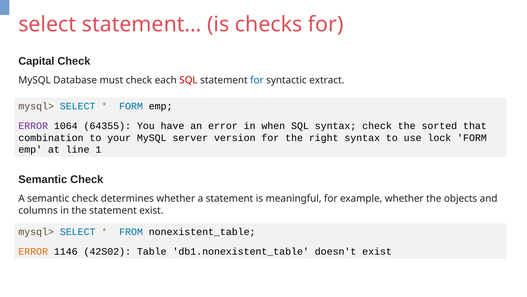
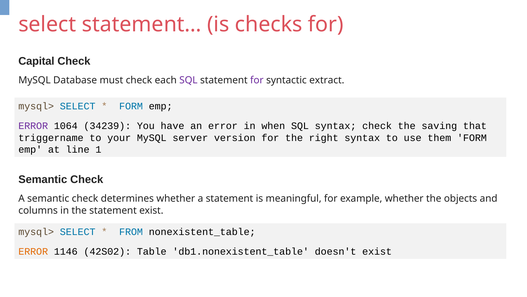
SQL at (188, 80) colour: red -> purple
for at (257, 80) colour: blue -> purple
64355: 64355 -> 34239
sorted: sorted -> saving
combination: combination -> triggername
lock: lock -> them
